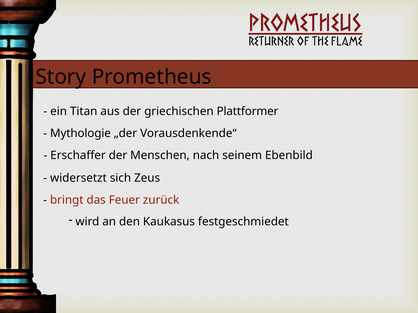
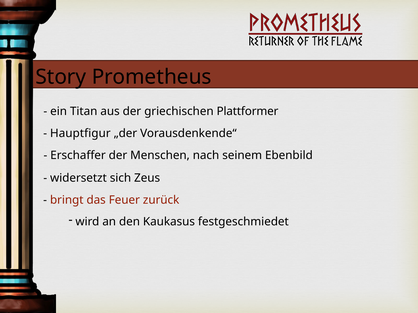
Mythologie: Mythologie -> Hauptfigur
